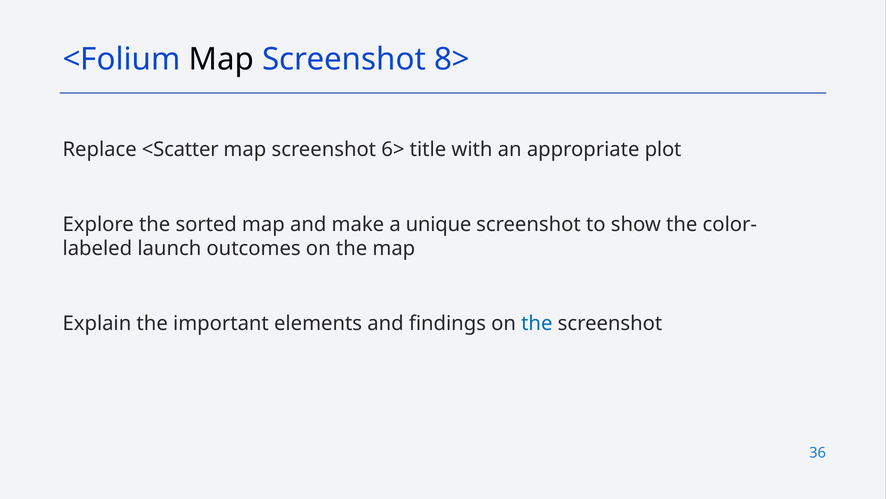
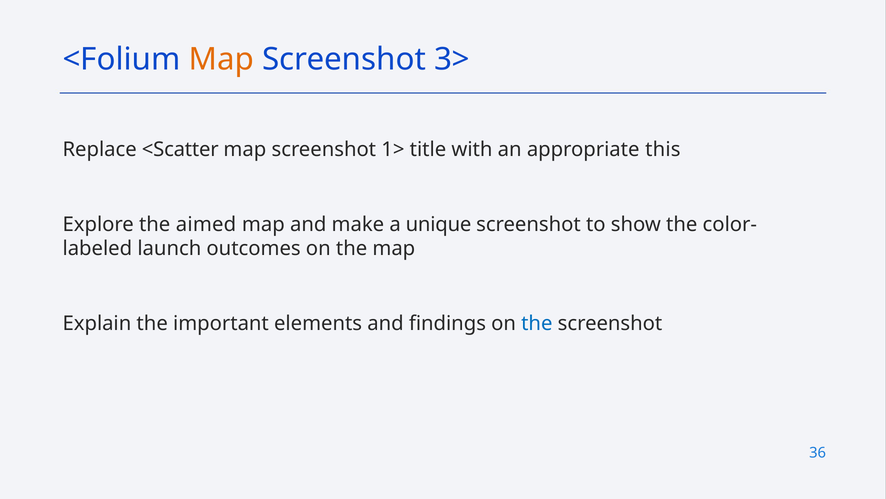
Map at (221, 59) colour: black -> orange
8>: 8> -> 3>
6>: 6> -> 1>
plot: plot -> this
sorted: sorted -> aimed
